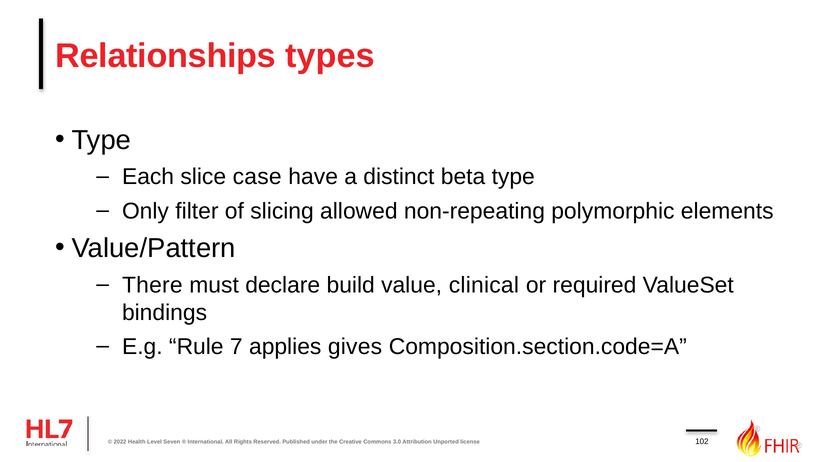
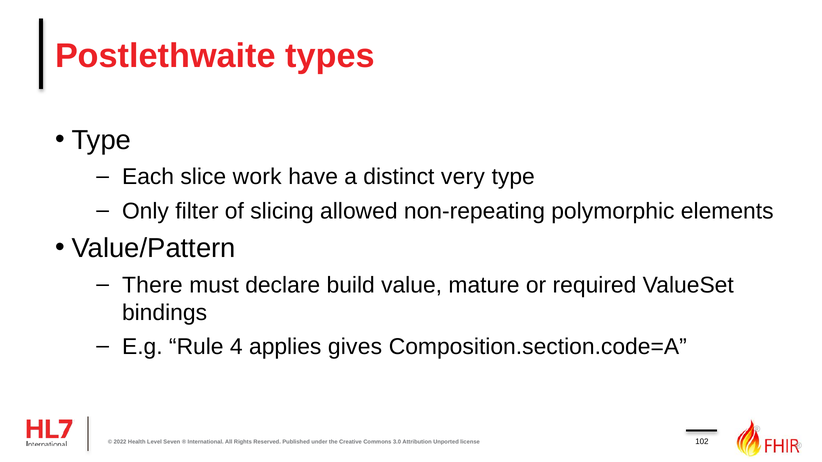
Relationships: Relationships -> Postlethwaite
case: case -> work
beta: beta -> very
clinical: clinical -> mature
7: 7 -> 4
